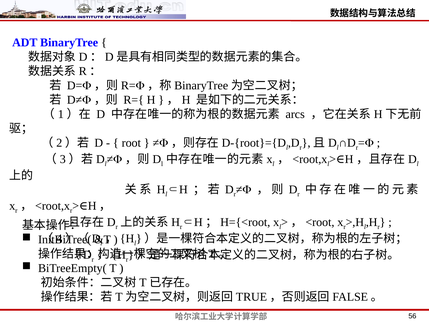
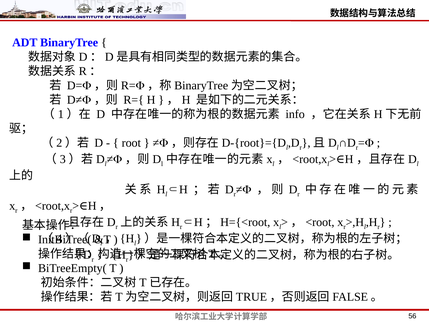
arcs: arcs -> info
